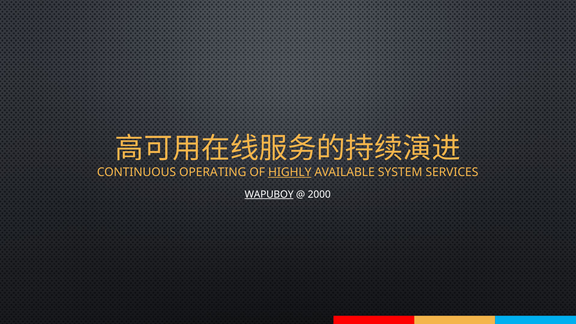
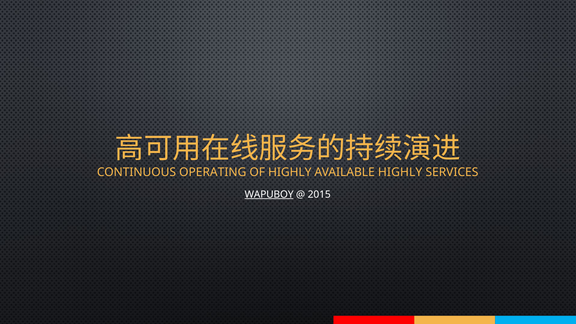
HIGHLY at (290, 172) underline: present -> none
AVAILABLE SYSTEM: SYSTEM -> HIGHLY
2000: 2000 -> 2015
